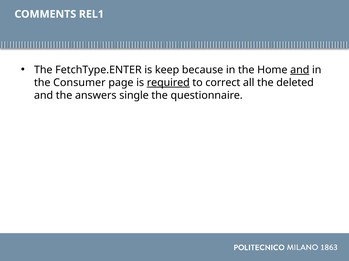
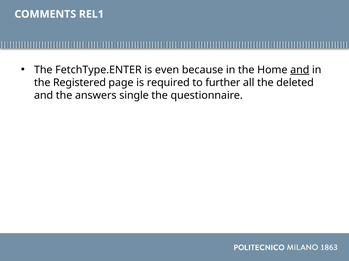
keep: keep -> even
Consumer: Consumer -> Registered
required underline: present -> none
correct: correct -> further
